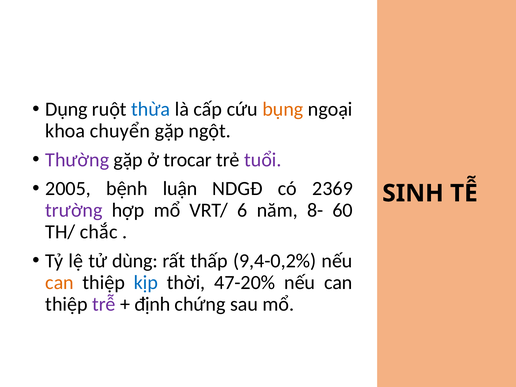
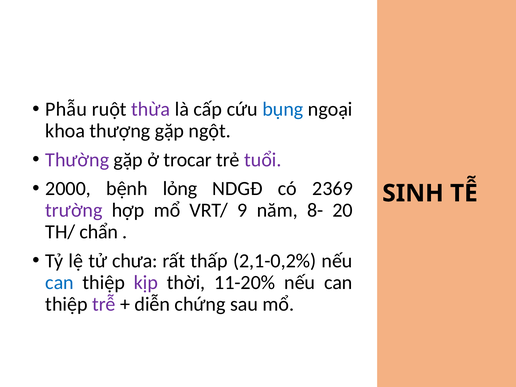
Dụng: Dụng -> Phẫu
thừa colour: blue -> purple
bụng colour: orange -> blue
chuyển: chuyển -> thượng
2005: 2005 -> 2000
luận: luận -> lỏng
6: 6 -> 9
60: 60 -> 20
chắc: chắc -> chẩn
dùng: dùng -> chưa
9,4-0,2%: 9,4-0,2% -> 2,1-0,2%
can at (60, 282) colour: orange -> blue
kịp colour: blue -> purple
47-20%: 47-20% -> 11-20%
định: định -> diễn
